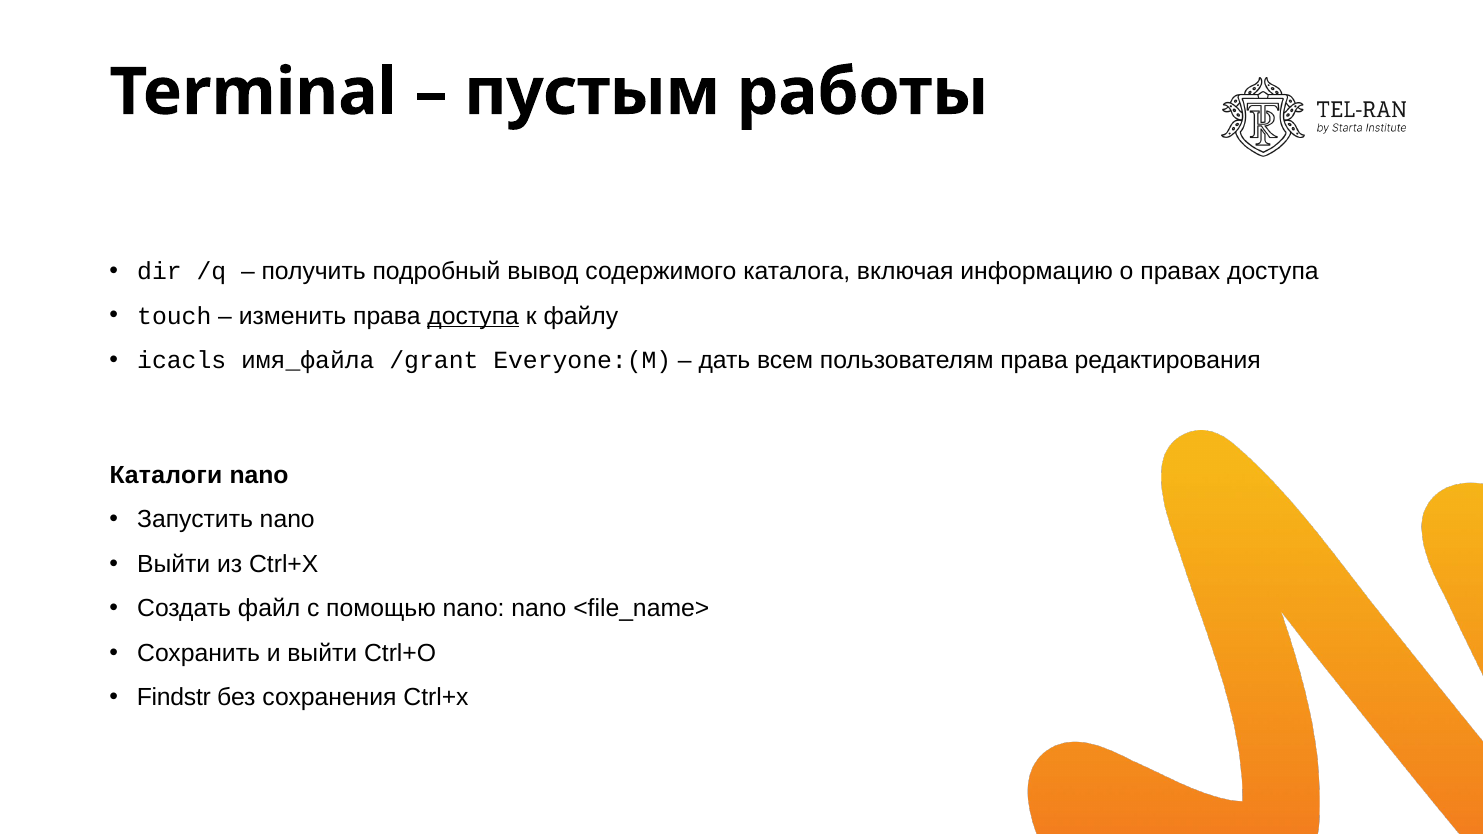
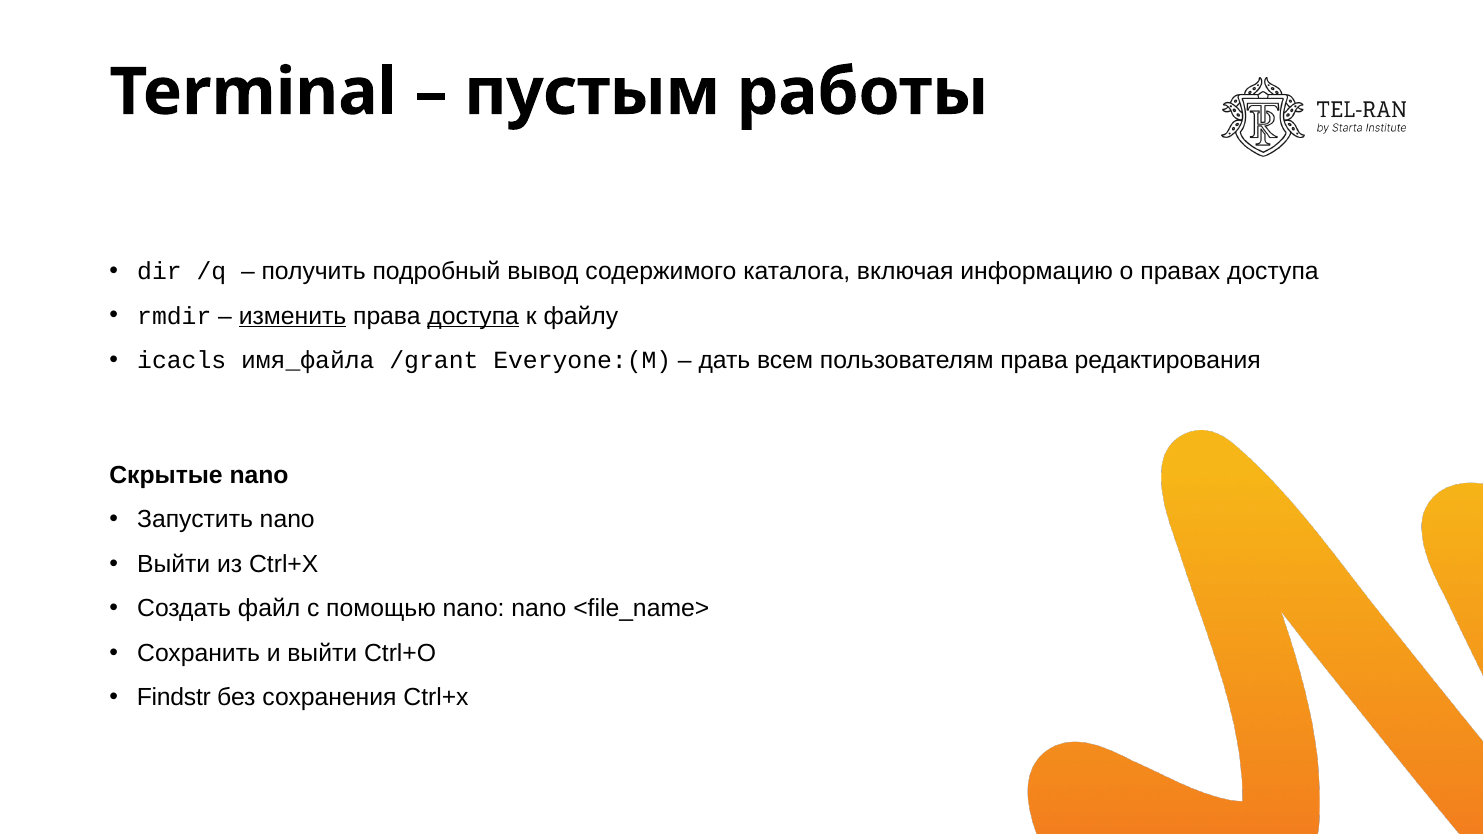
touch: touch -> rmdir
изменить underline: none -> present
Каталоги: Каталоги -> Скрытые
